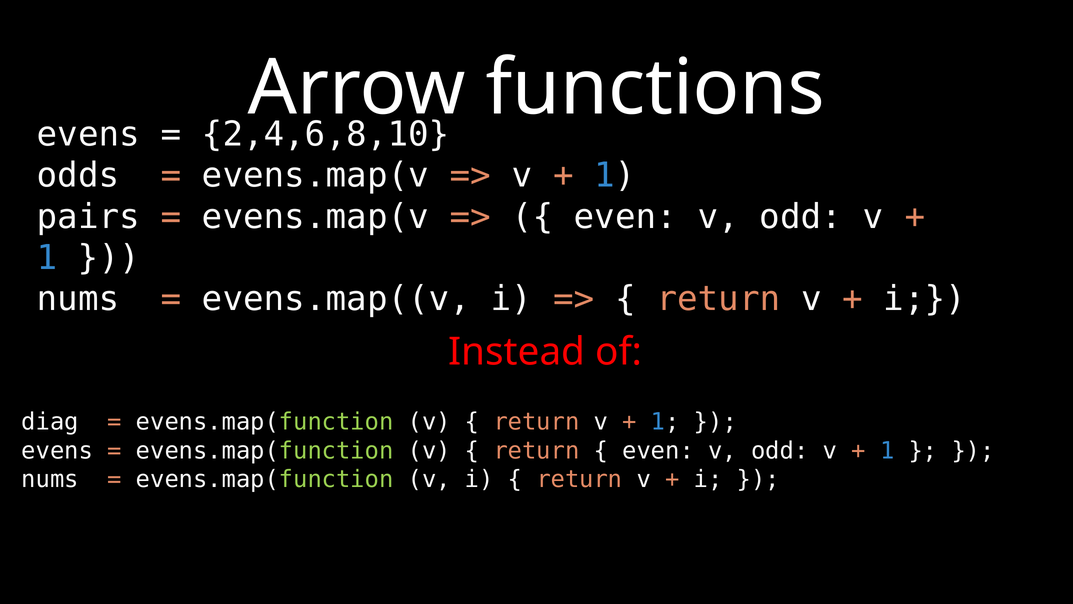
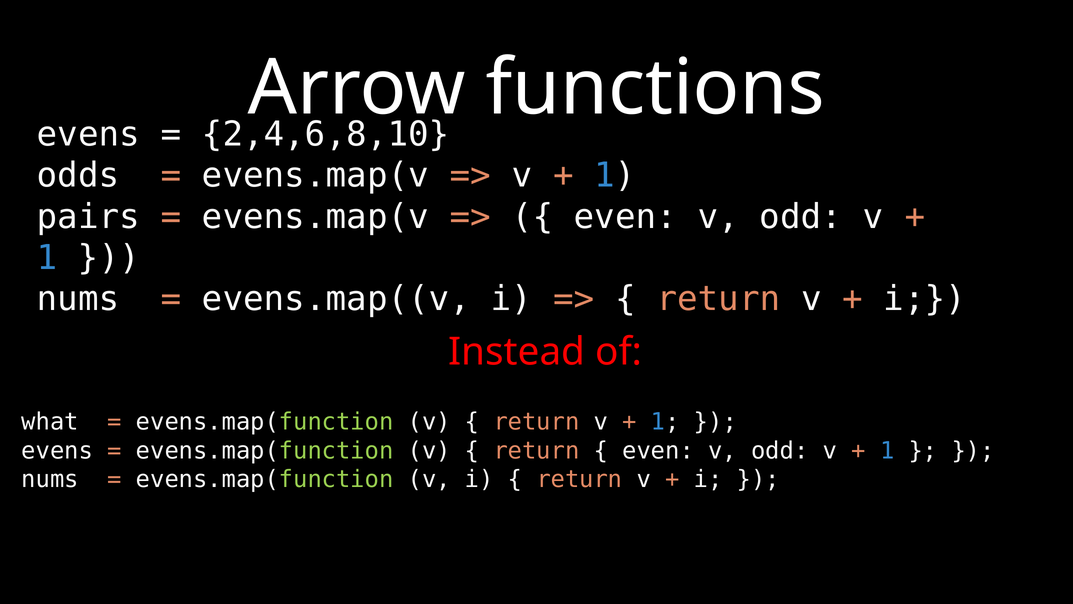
diag: diag -> what
